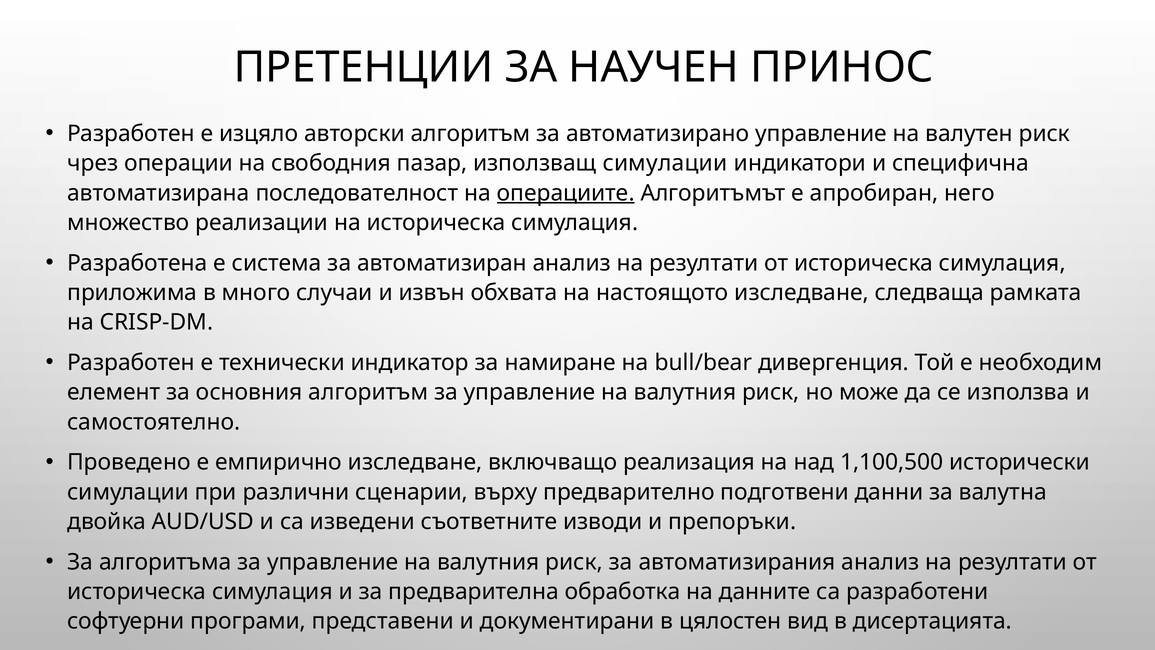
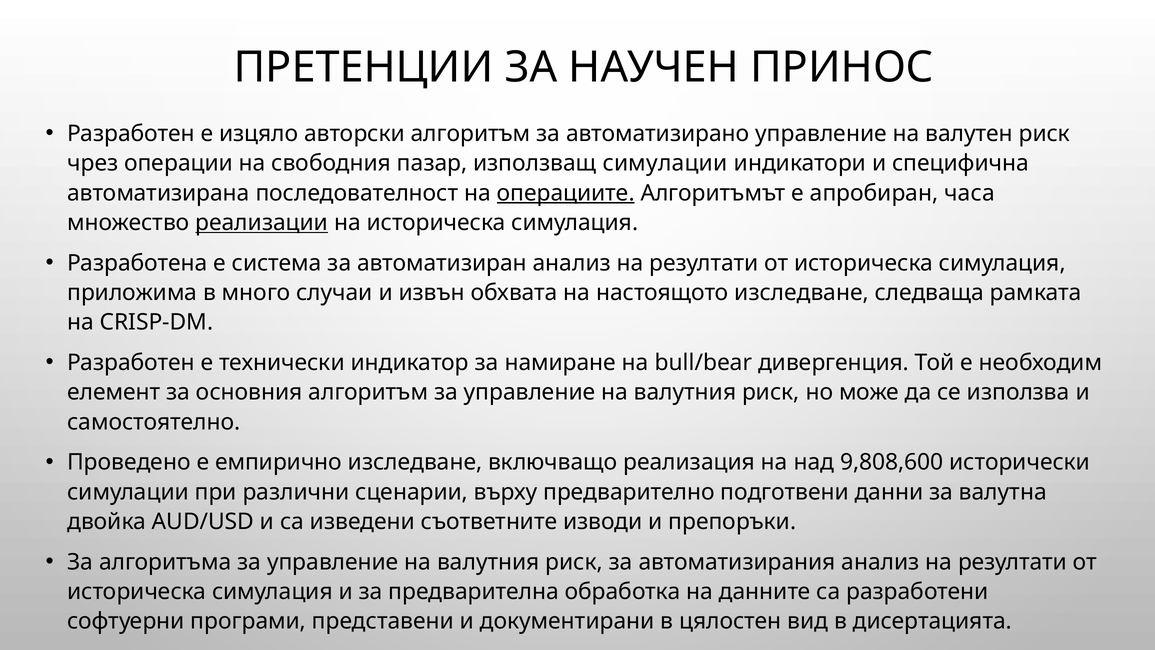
него: него -> часа
реализации underline: none -> present
1,100,500: 1,100,500 -> 9,808,600
